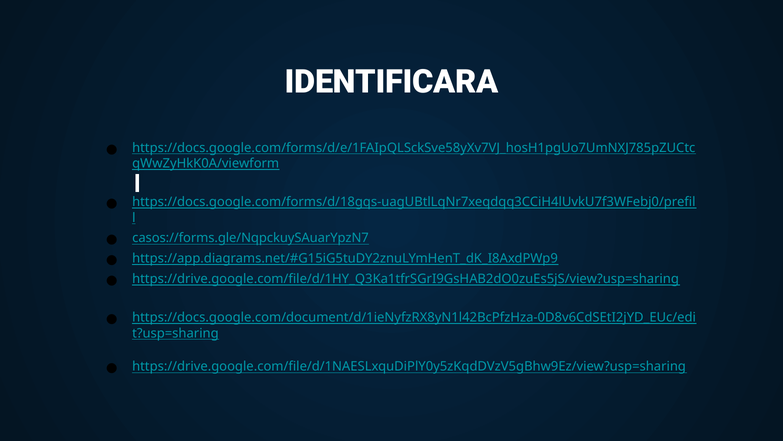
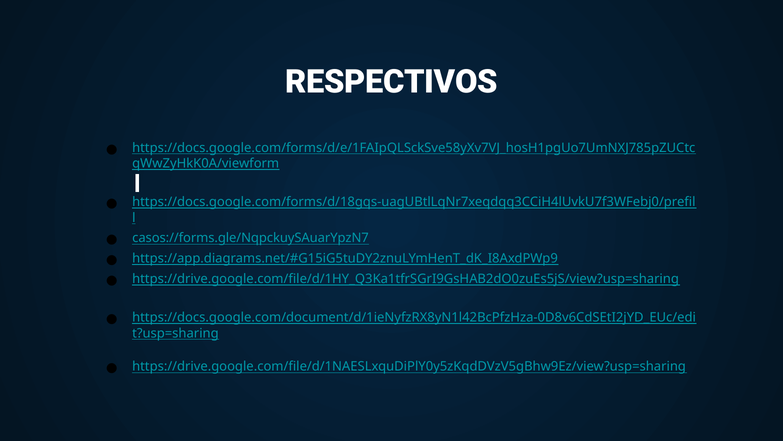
IDENTIFICARA: IDENTIFICARA -> RESPECTIVOS
